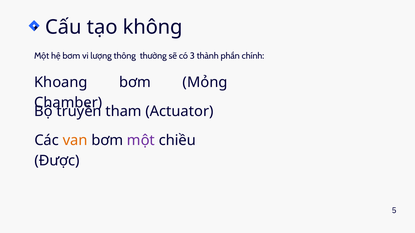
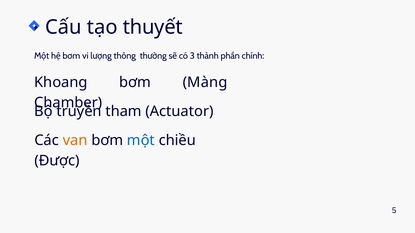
không: không -> thuyết
Mỏng: Mỏng -> Màng
một at (141, 140) colour: purple -> blue
